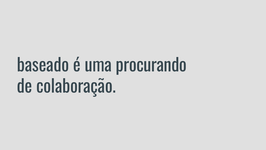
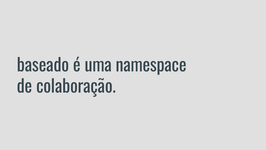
procurando: procurando -> namespace
